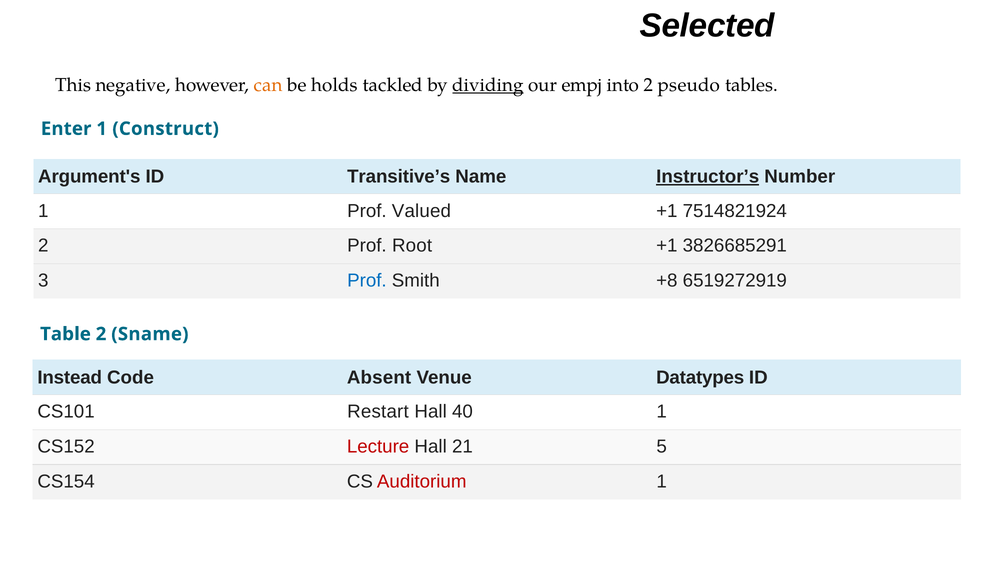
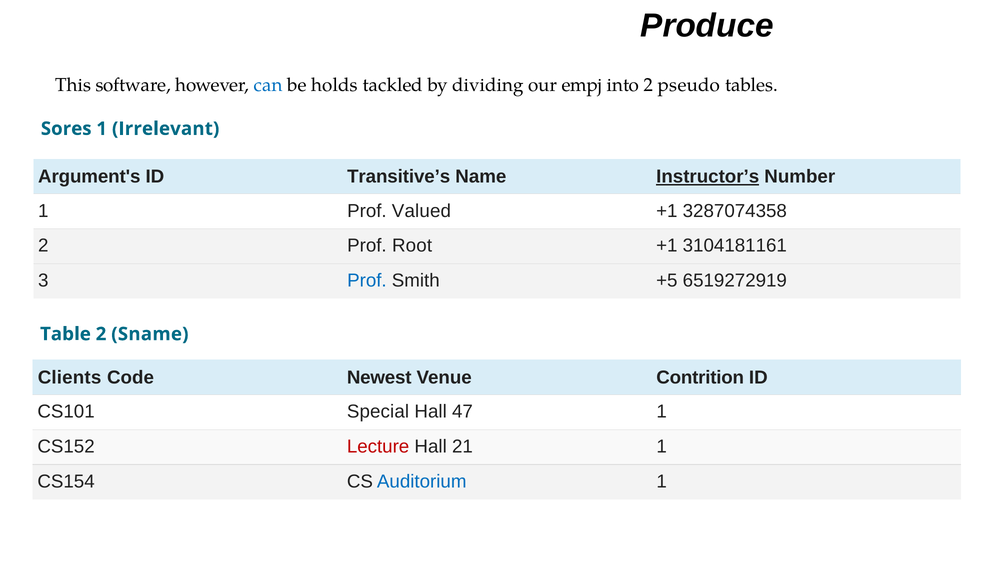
Selected: Selected -> Produce
negative: negative -> software
can colour: orange -> blue
dividing underline: present -> none
Enter: Enter -> Sores
Construct: Construct -> Irrelevant
7514821924: 7514821924 -> 3287074358
3826685291: 3826685291 -> 3104181161
+8: +8 -> +5
Instead: Instead -> Clients
Absent: Absent -> Newest
Datatypes: Datatypes -> Contrition
Restart: Restart -> Special
40: 40 -> 47
21 5: 5 -> 1
Auditorium colour: red -> blue
